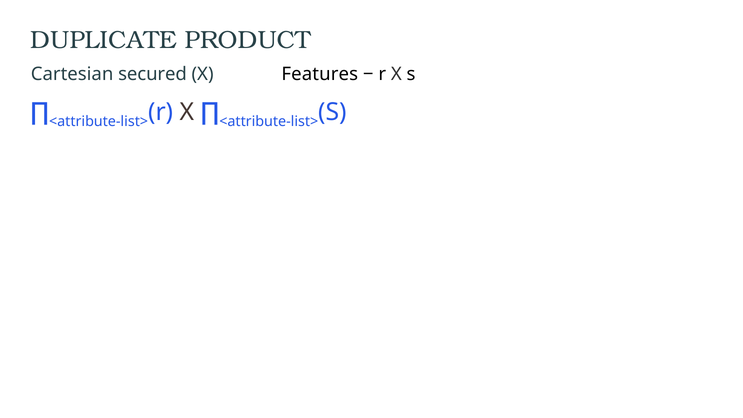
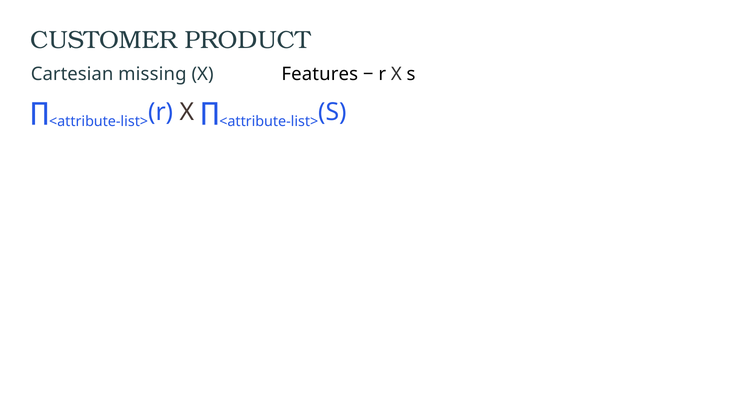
DUPLICATE: DUPLICATE -> CUSTOMER
secured: secured -> missing
